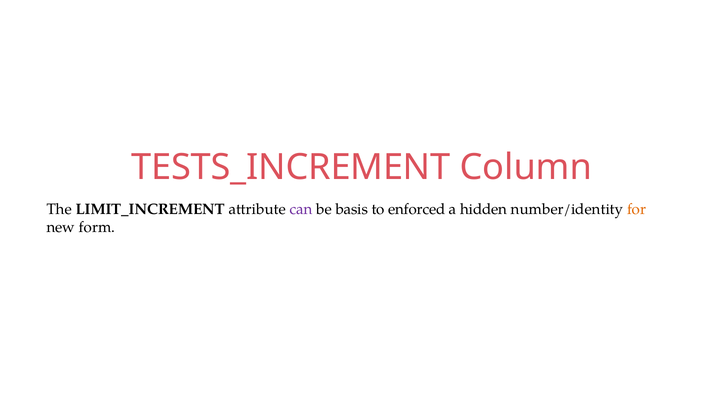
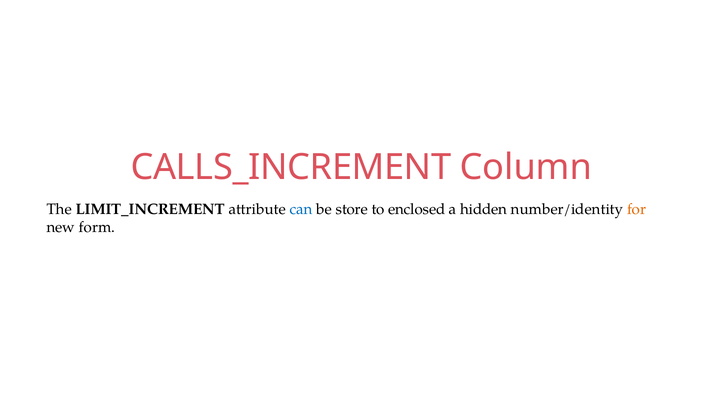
TESTS_INCREMENT: TESTS_INCREMENT -> CALLS_INCREMENT
can colour: purple -> blue
basis: basis -> store
enforced: enforced -> enclosed
